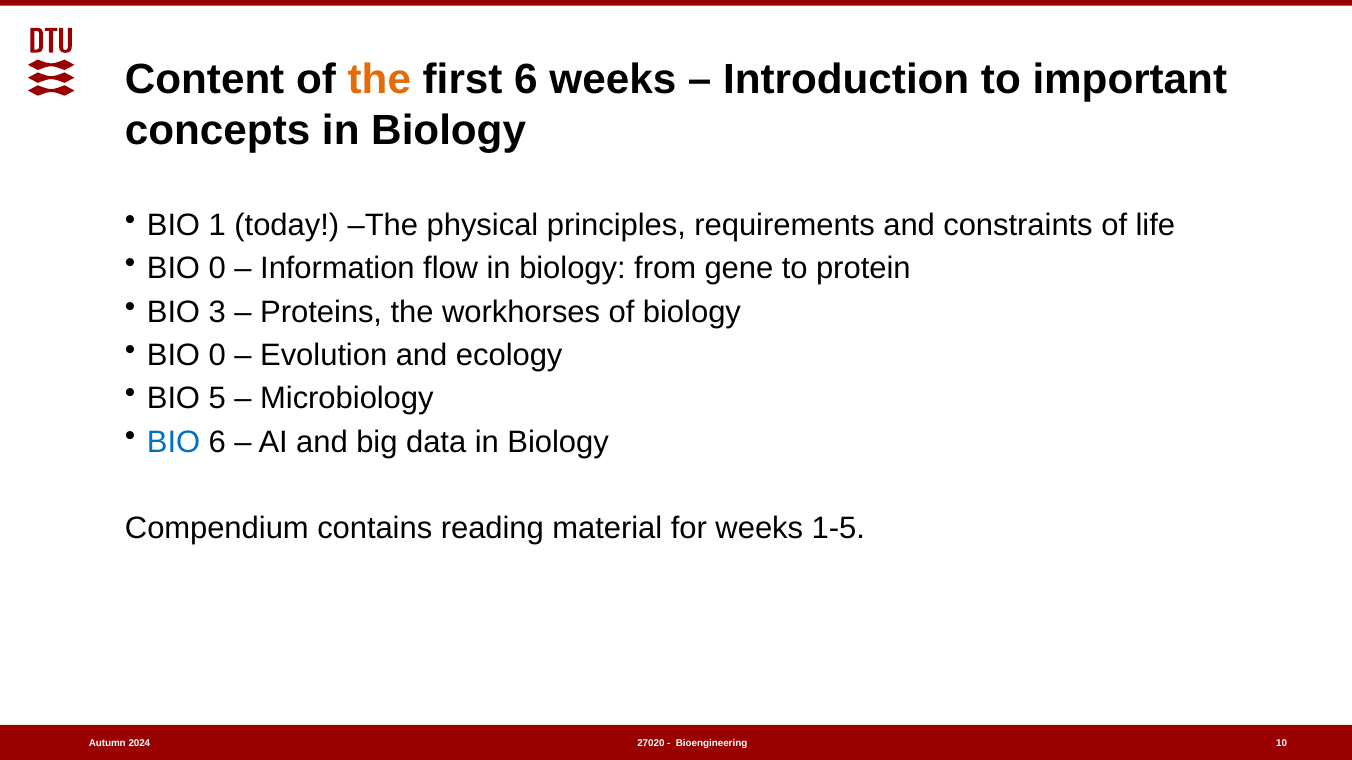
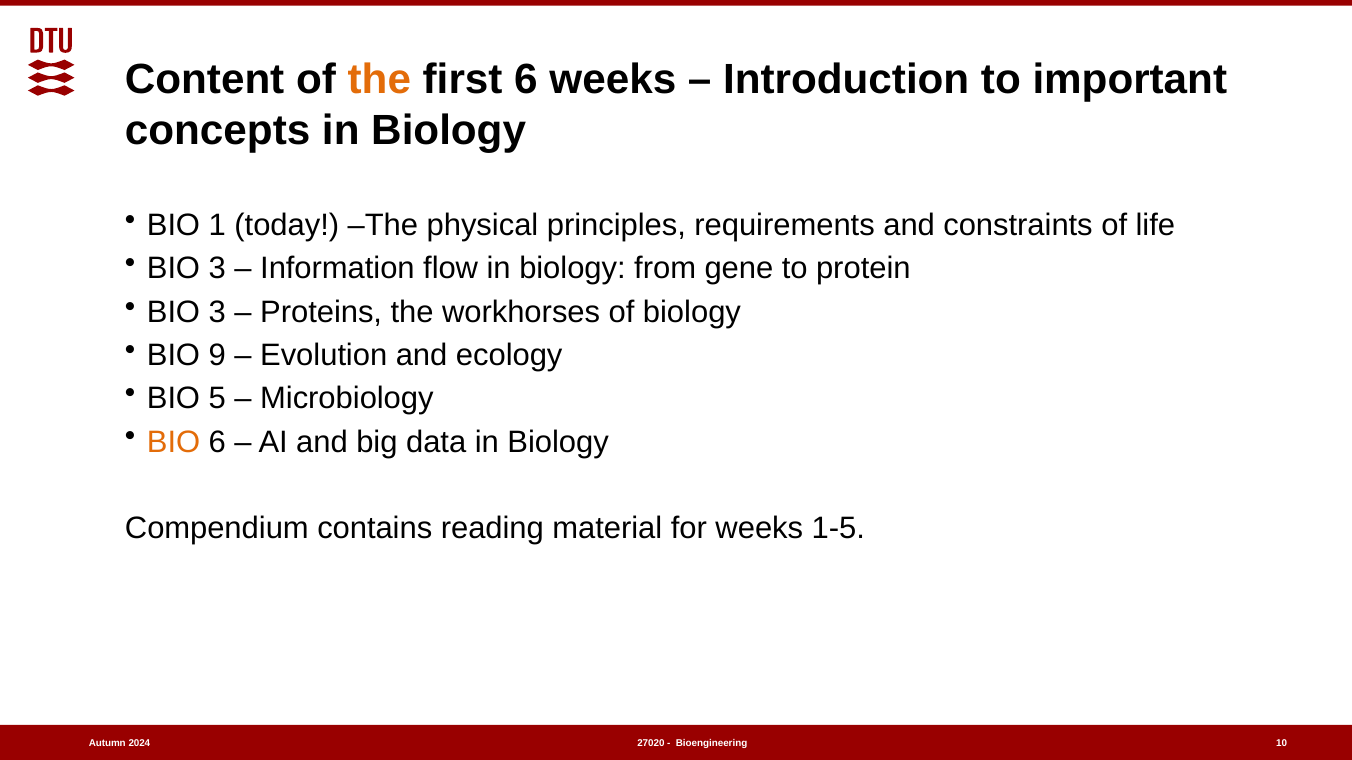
0 at (217, 269): 0 -> 3
0 at (217, 355): 0 -> 9
BIO at (174, 442) colour: blue -> orange
